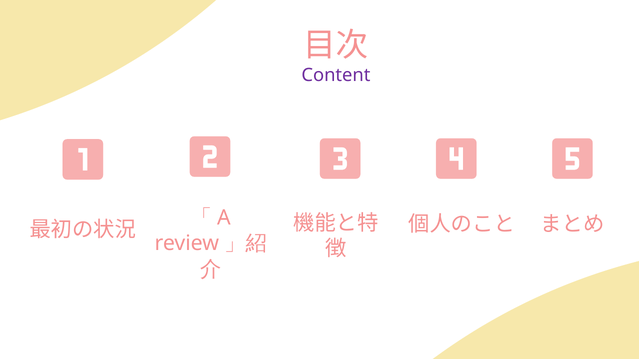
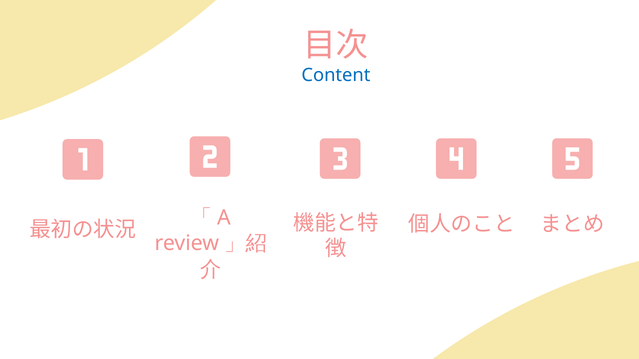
Content colour: purple -> blue
